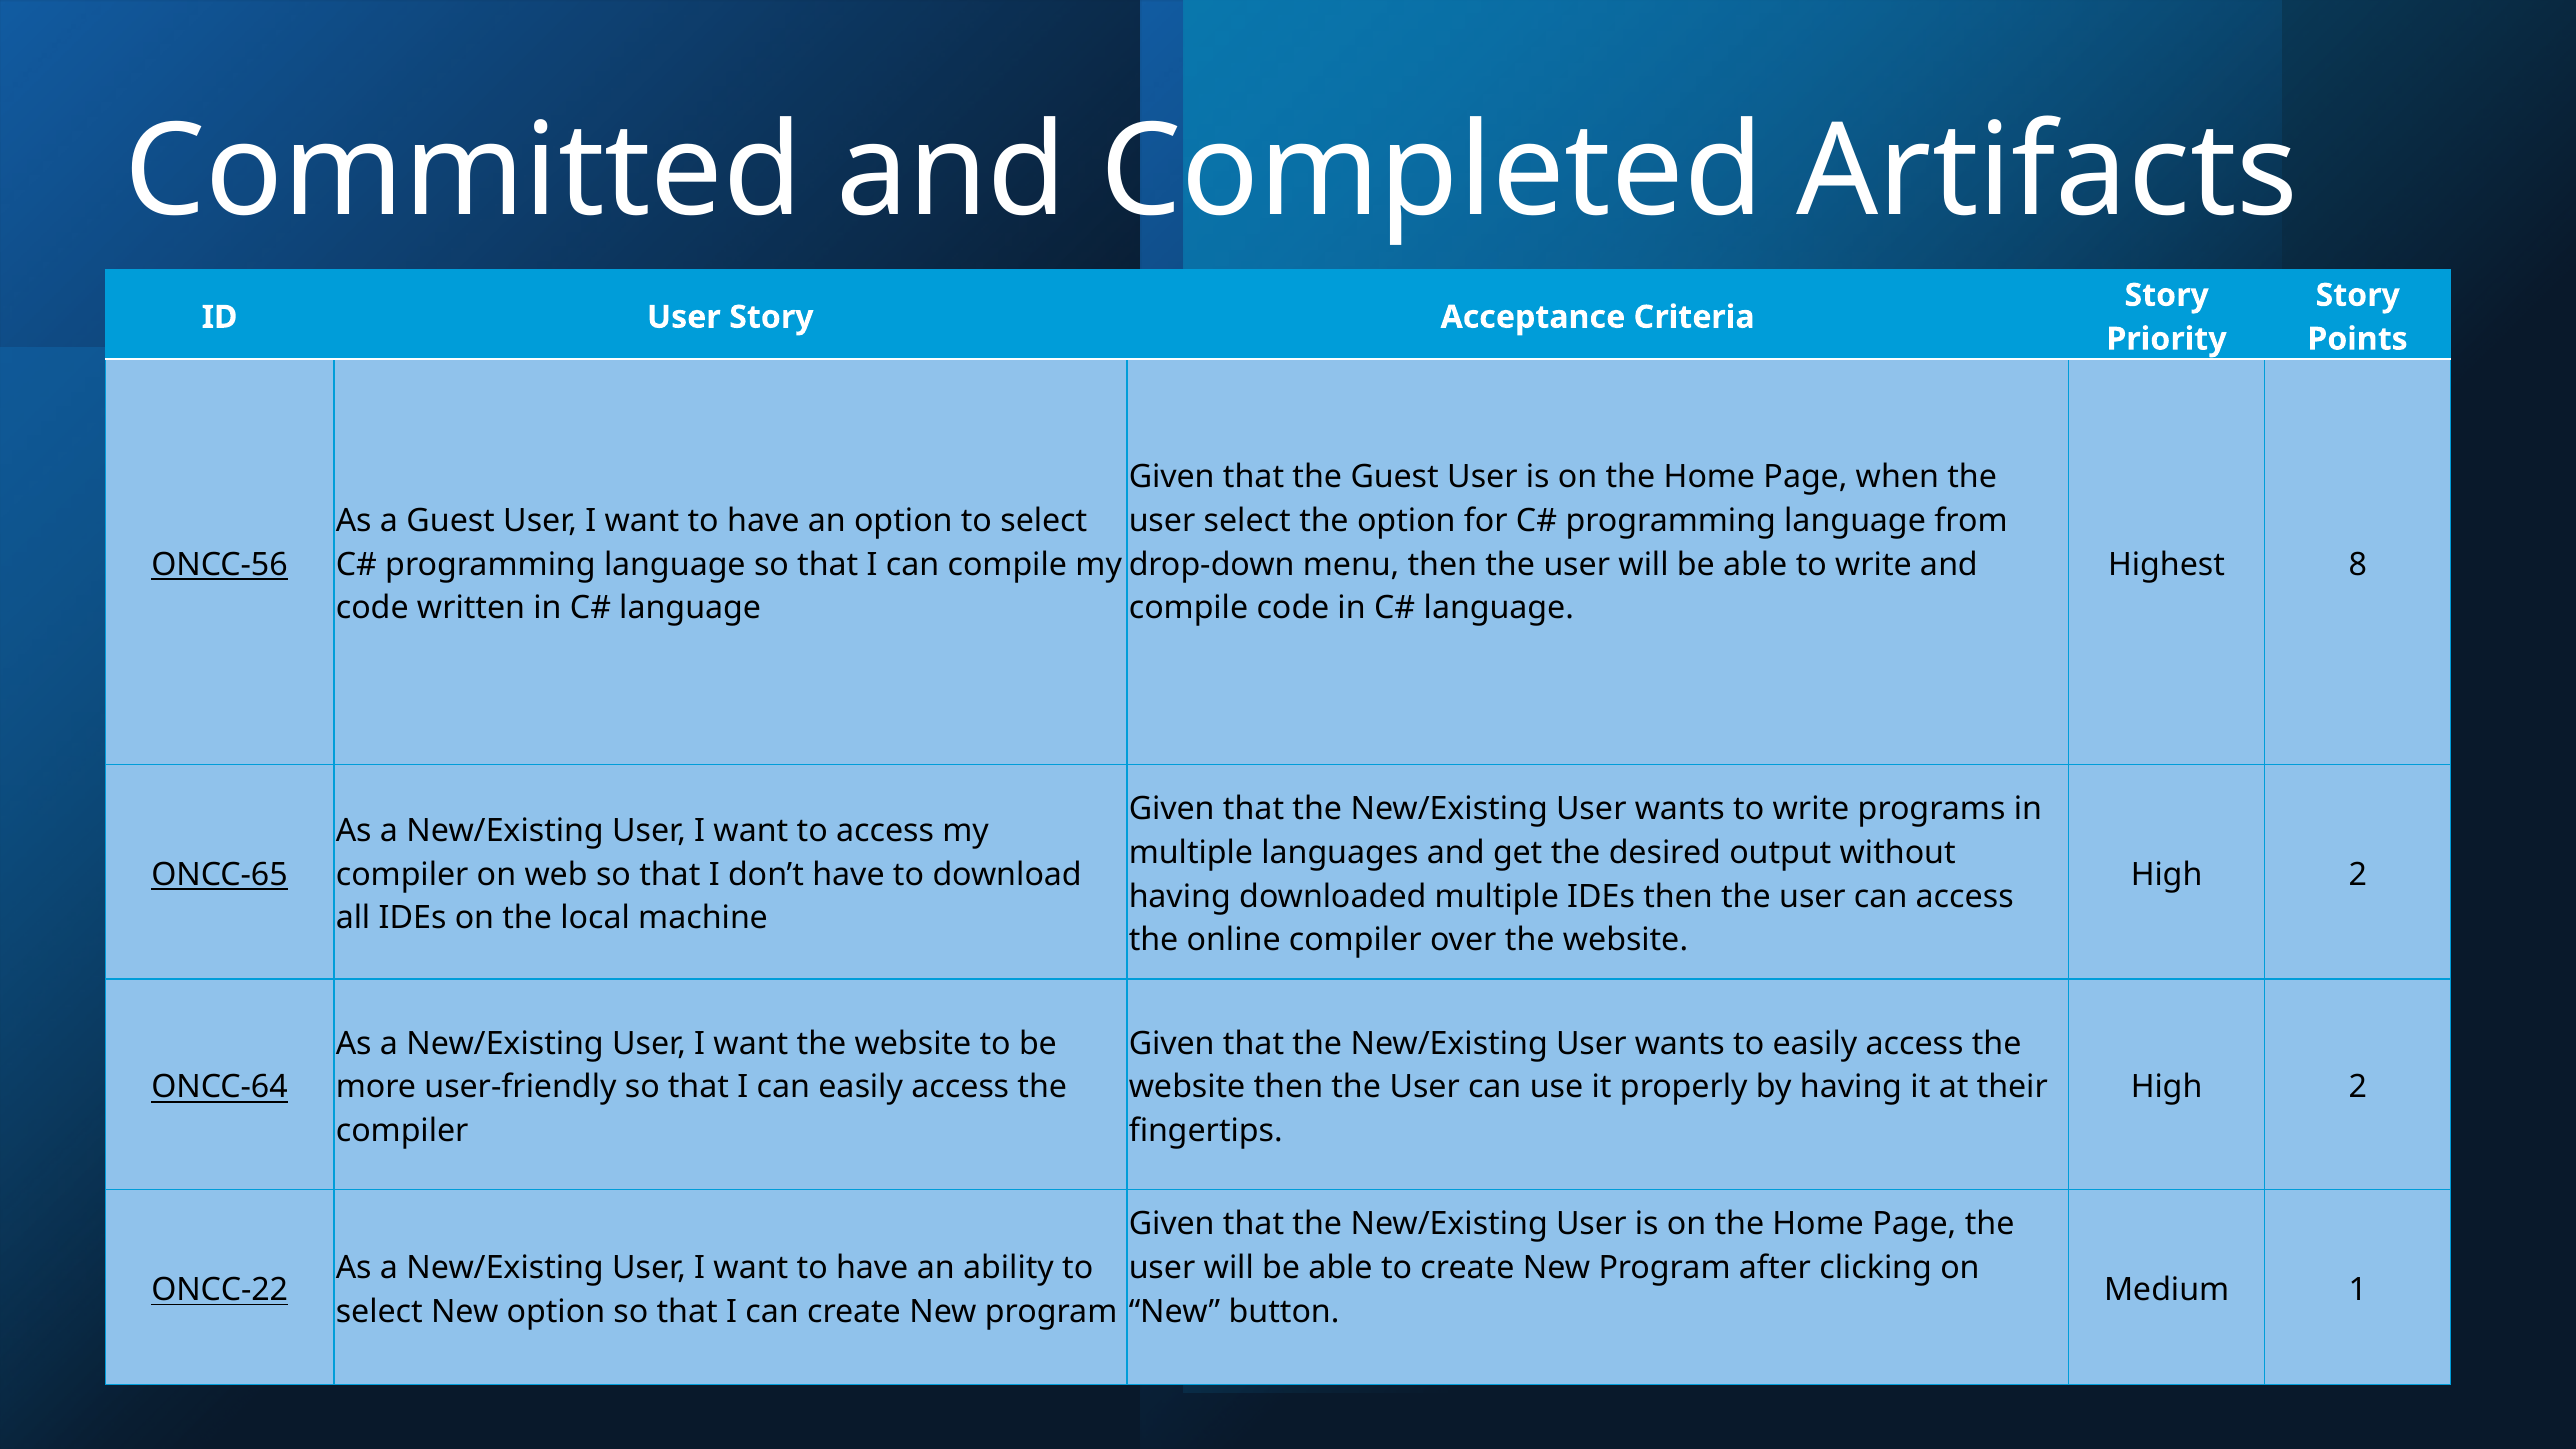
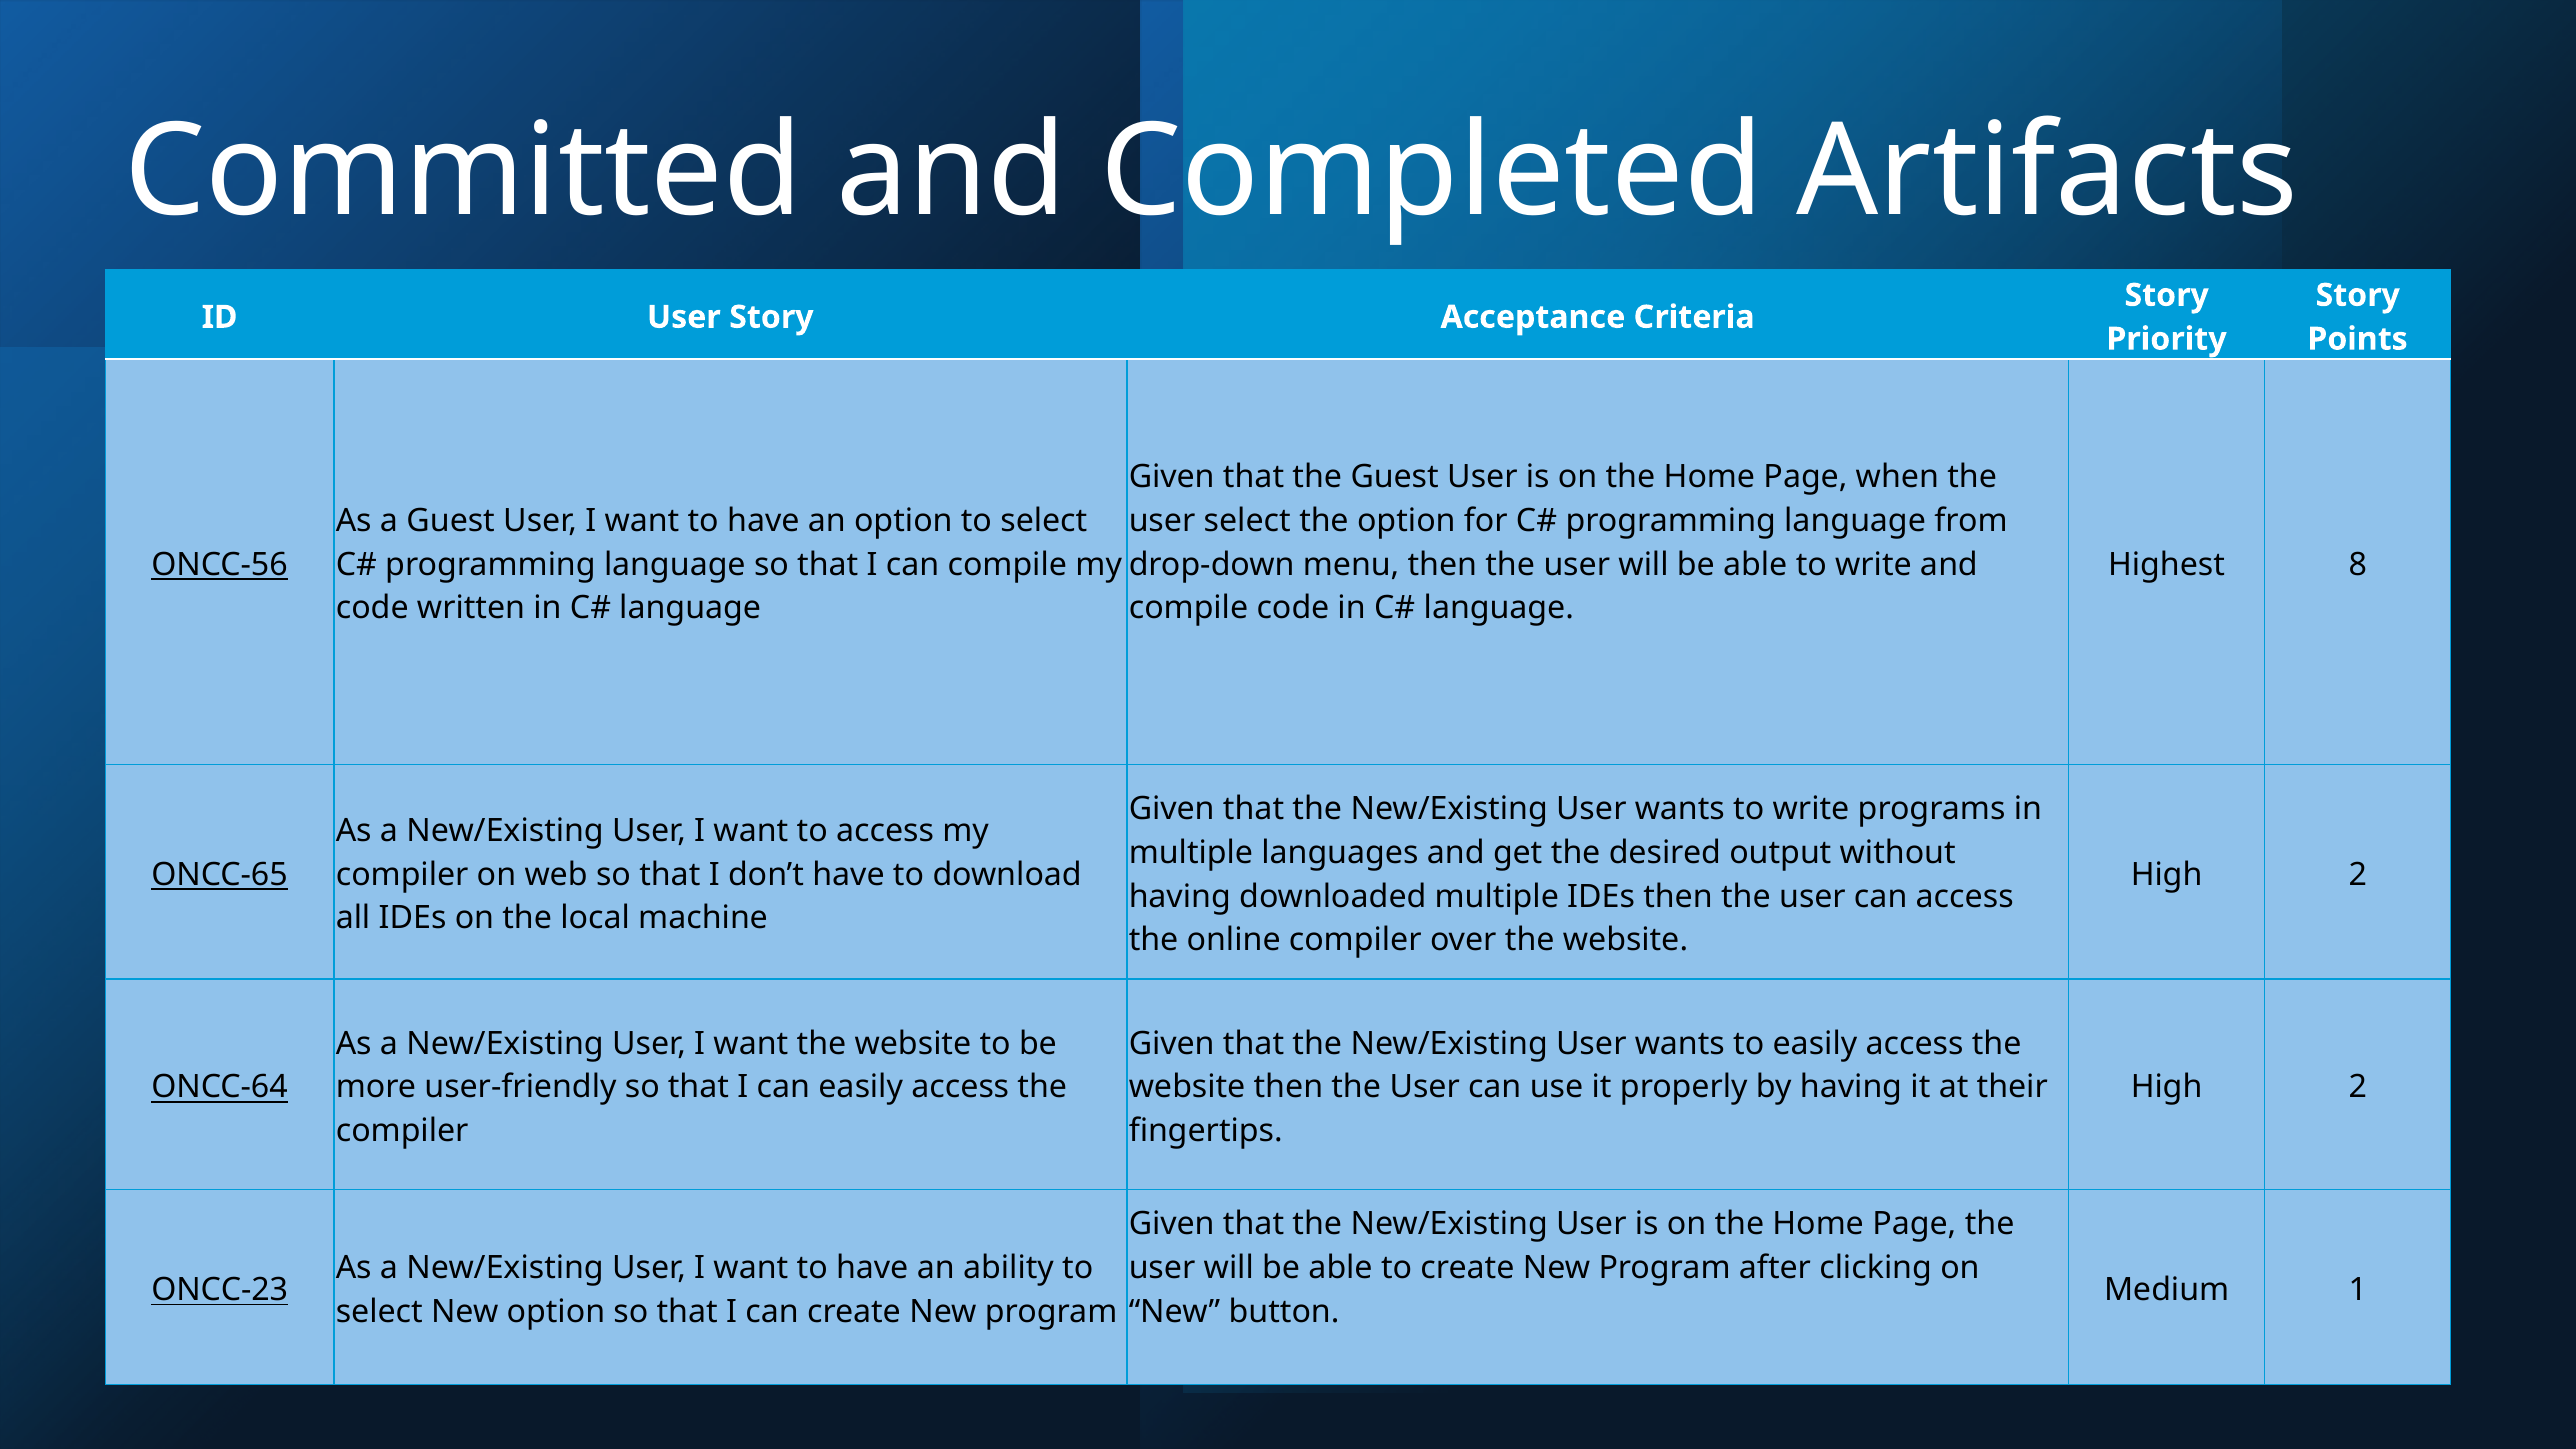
ONCC-22: ONCC-22 -> ONCC-23
